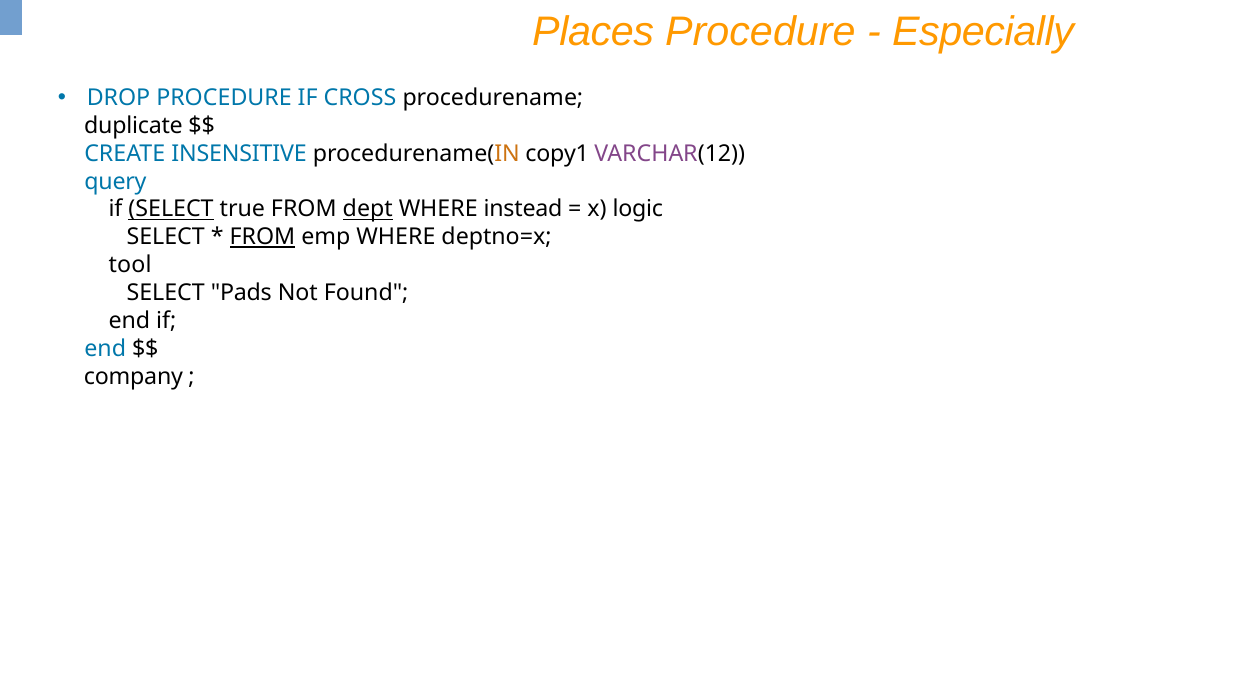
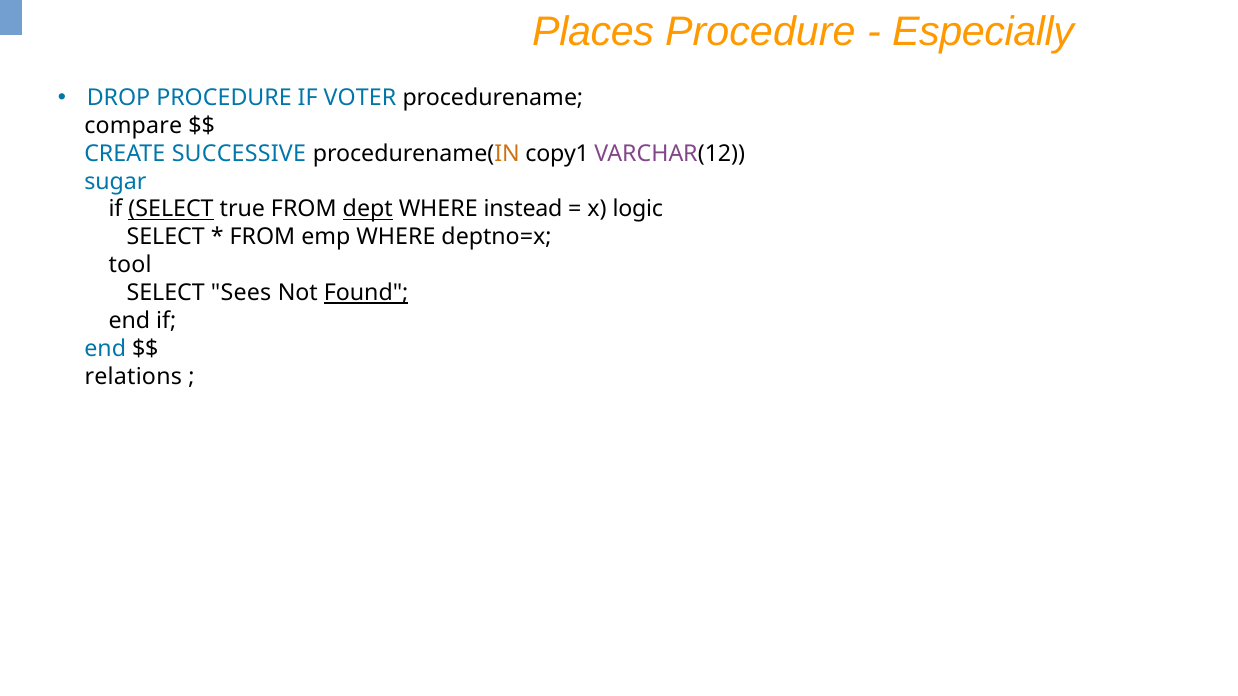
CROSS: CROSS -> VOTER
duplicate: duplicate -> compare
INSENSITIVE: INSENSITIVE -> SUCCESSIVE
query: query -> sugar
FROM at (262, 237) underline: present -> none
Pads: Pads -> Sees
Found underline: none -> present
company: company -> relations
